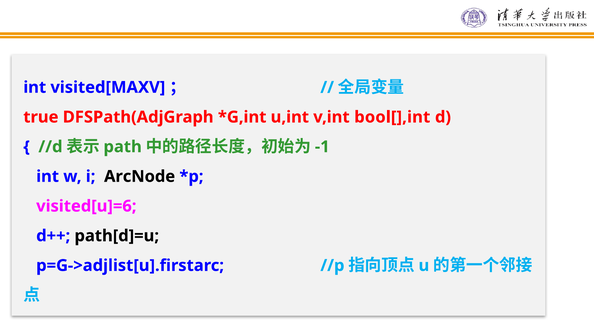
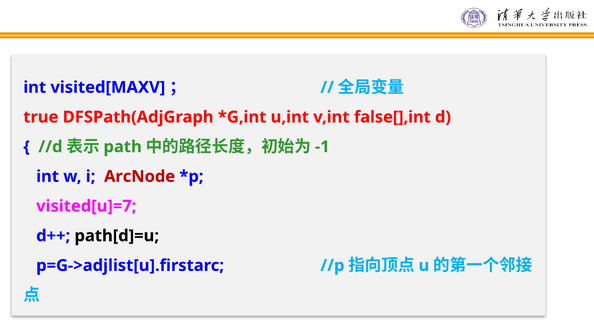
bool[],int: bool[],int -> false[],int
ArcNode colour: black -> red
visited[u]=6: visited[u]=6 -> visited[u]=7
